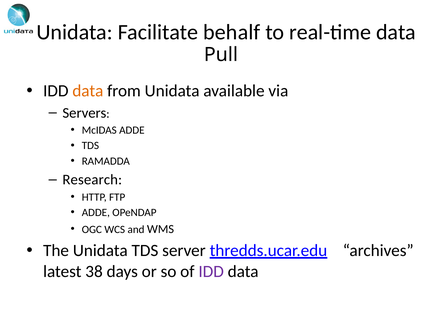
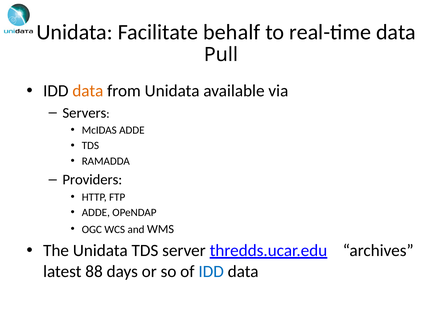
Research: Research -> Providers
38: 38 -> 88
IDD at (211, 272) colour: purple -> blue
